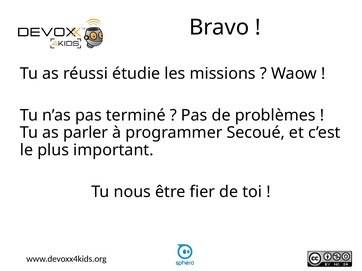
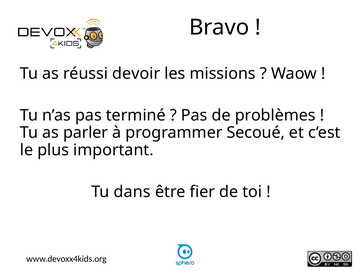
étudie: étudie -> devoir
nous: nous -> dans
